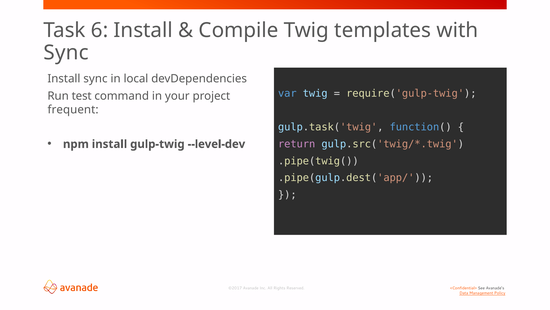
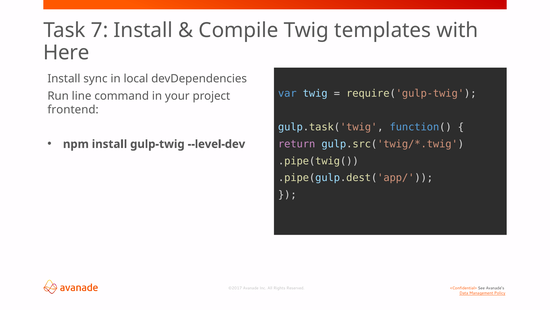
6: 6 -> 7
Sync at (66, 53): Sync -> Here
test: test -> line
frequent: frequent -> frontend
